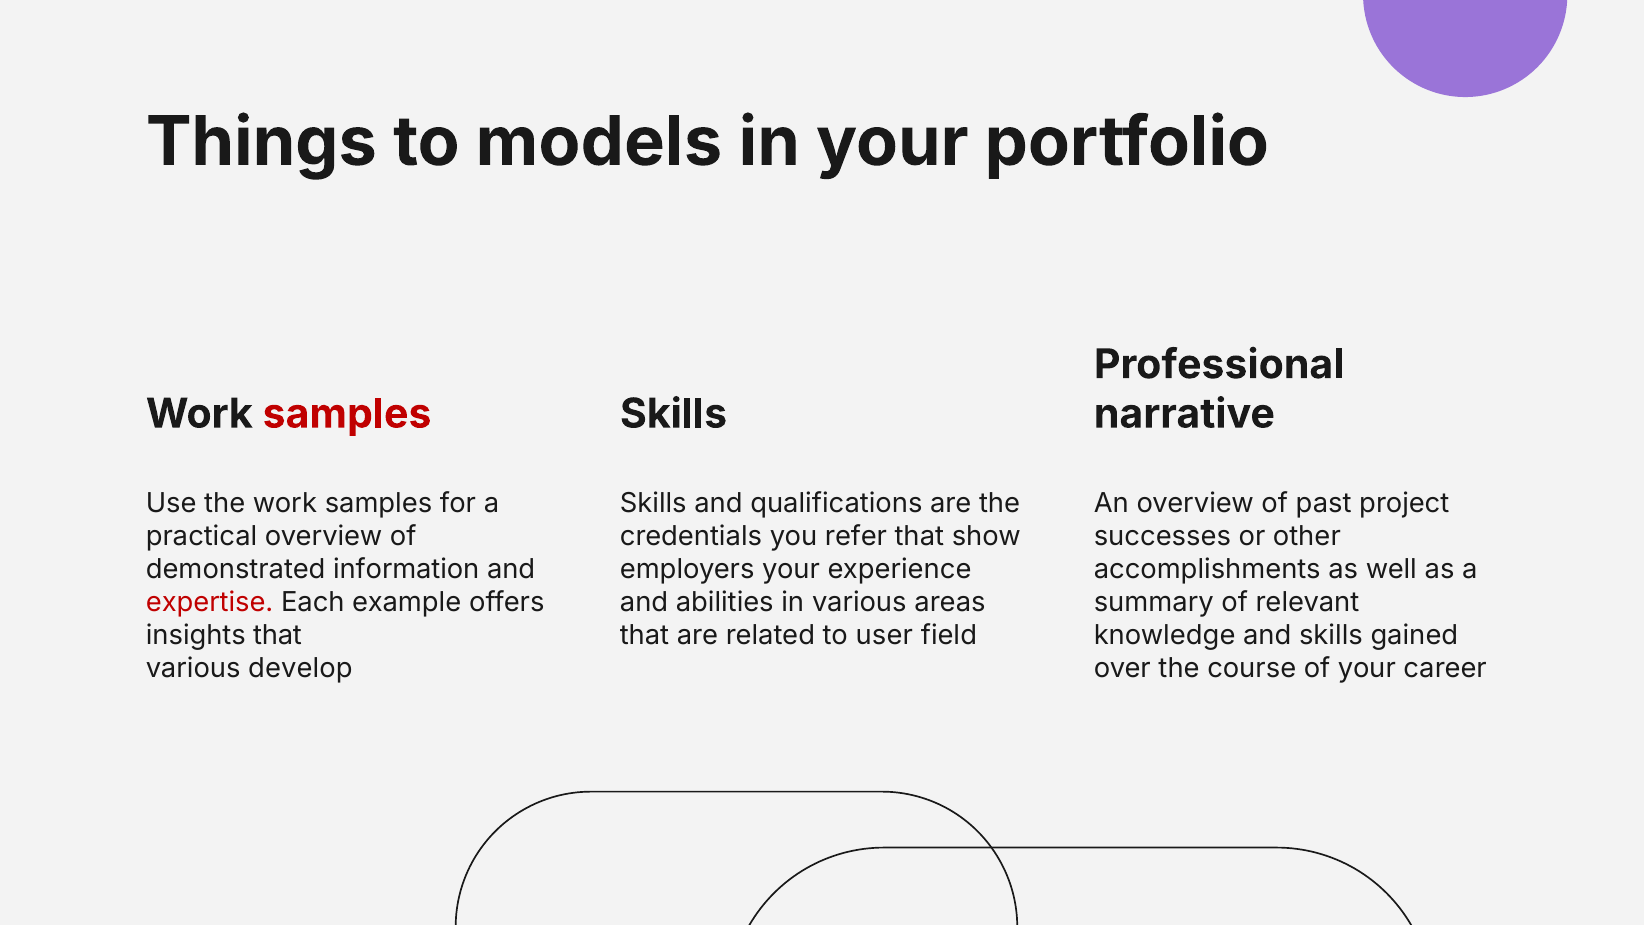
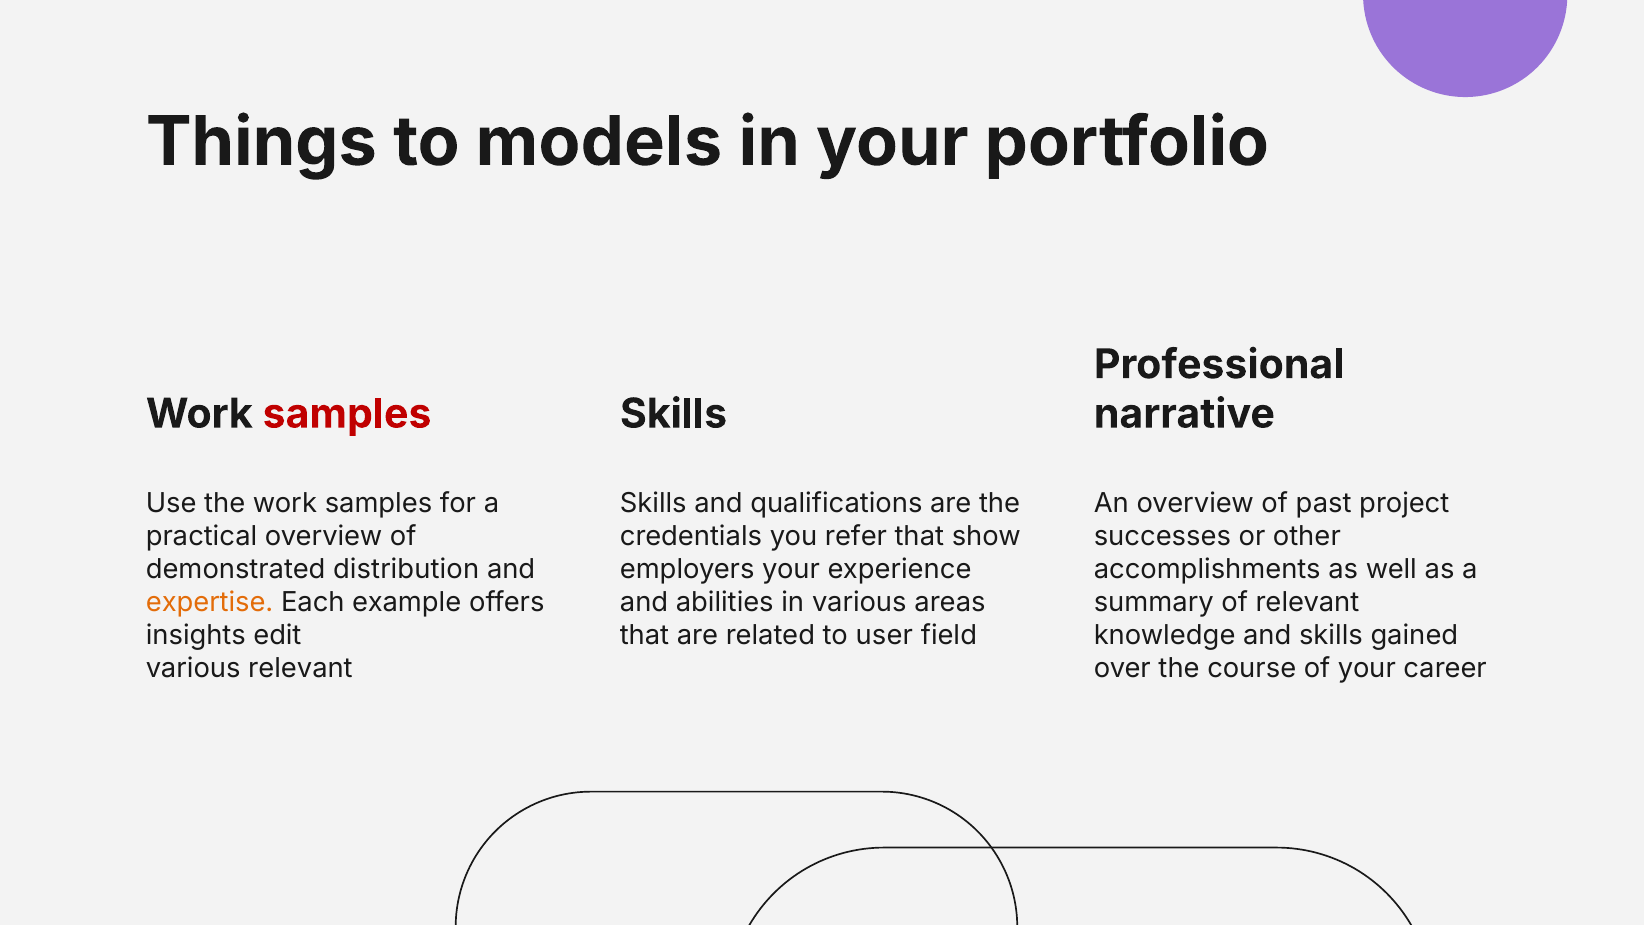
information: information -> distribution
expertise colour: red -> orange
insights that: that -> edit
various develop: develop -> relevant
